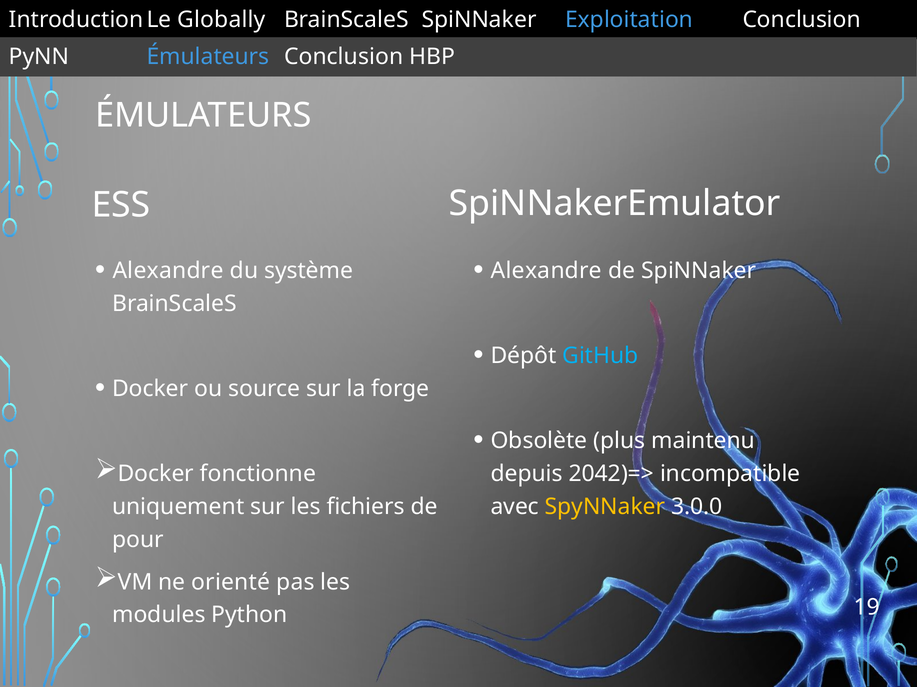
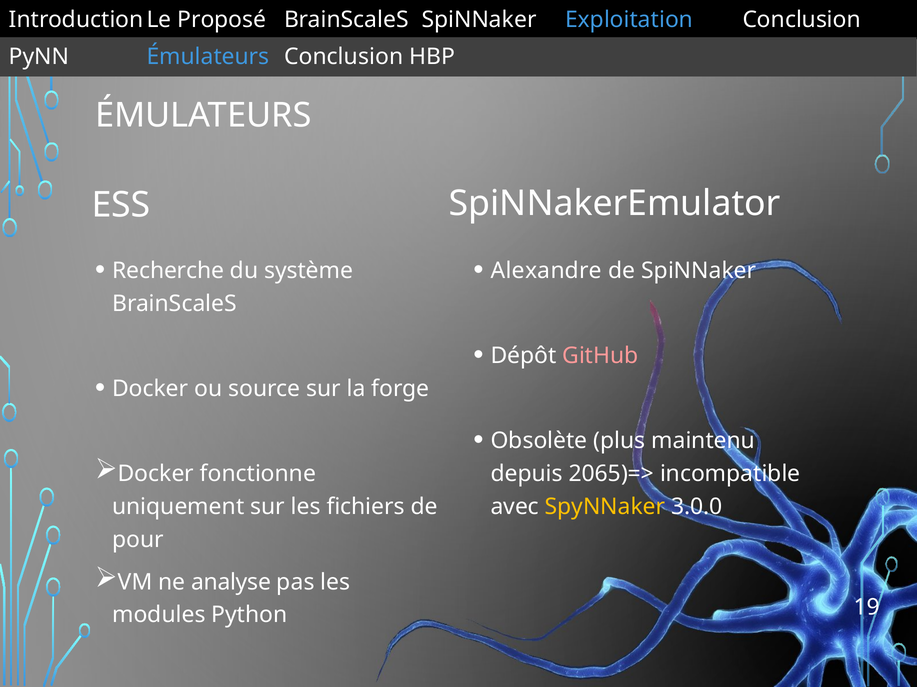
Globally: Globally -> Proposé
Alexandre at (168, 271): Alexandre -> Recherche
GitHub colour: light blue -> pink
2042)=>: 2042)=> -> 2065)=>
orienté: orienté -> analyse
